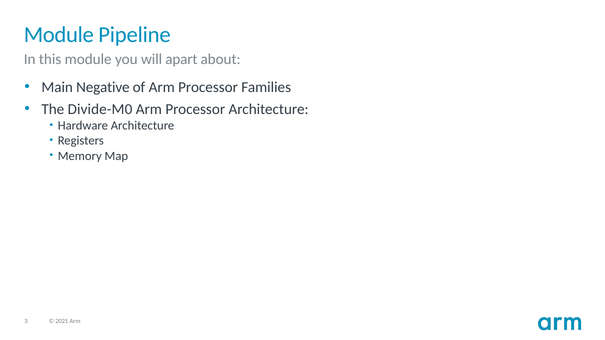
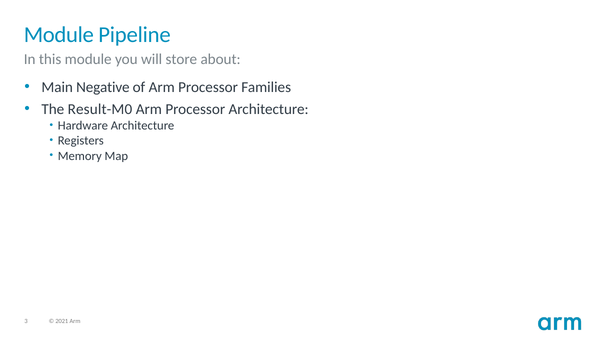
apart: apart -> store
Divide-M0: Divide-M0 -> Result-M0
